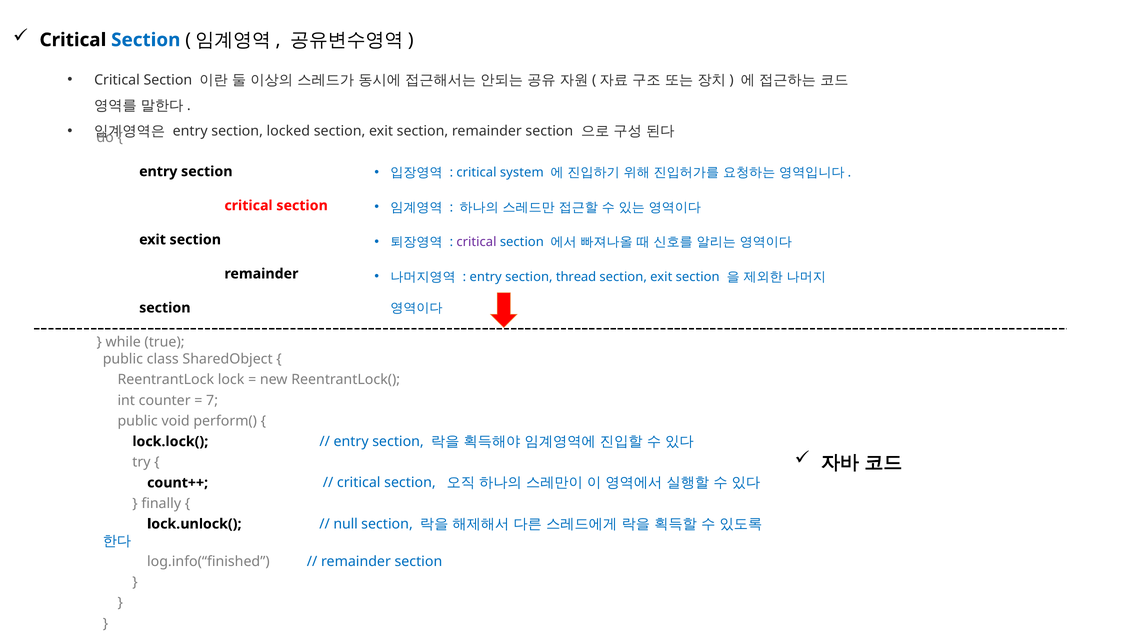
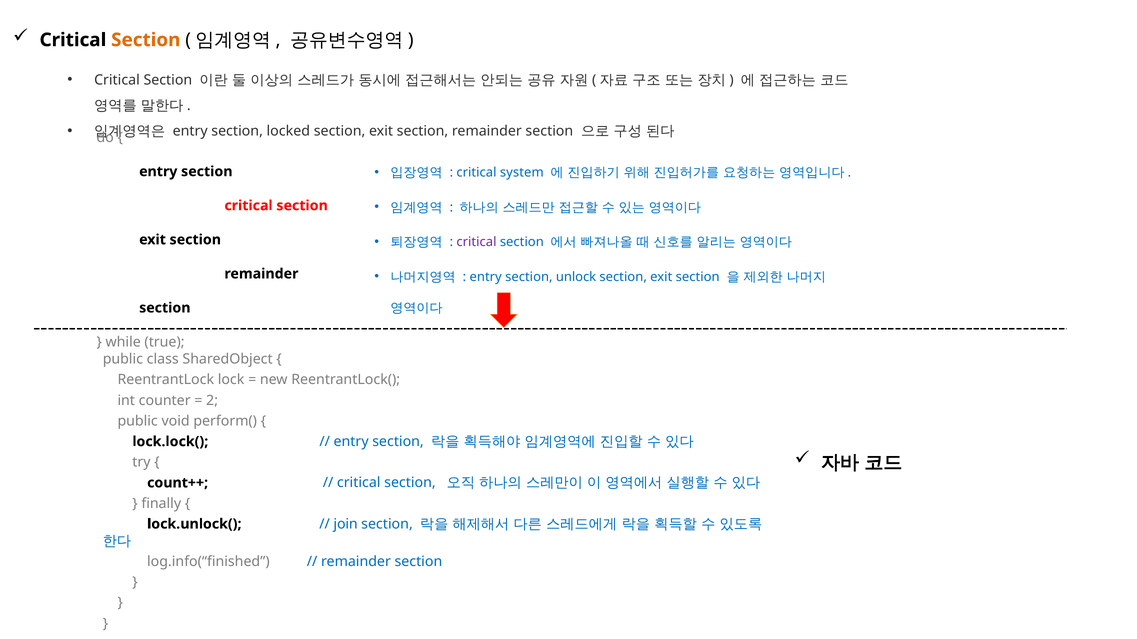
Section at (146, 40) colour: blue -> orange
thread: thread -> unlock
7: 7 -> 2
null: null -> join
